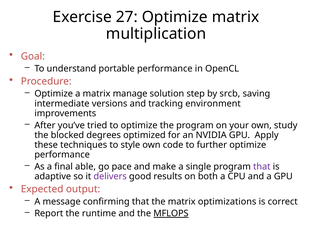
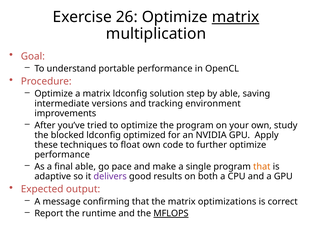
27: 27 -> 26
matrix at (236, 17) underline: none -> present
matrix manage: manage -> ldconfig
by srcb: srcb -> able
blocked degrees: degrees -> ldconfig
style: style -> float
that at (262, 167) colour: purple -> orange
